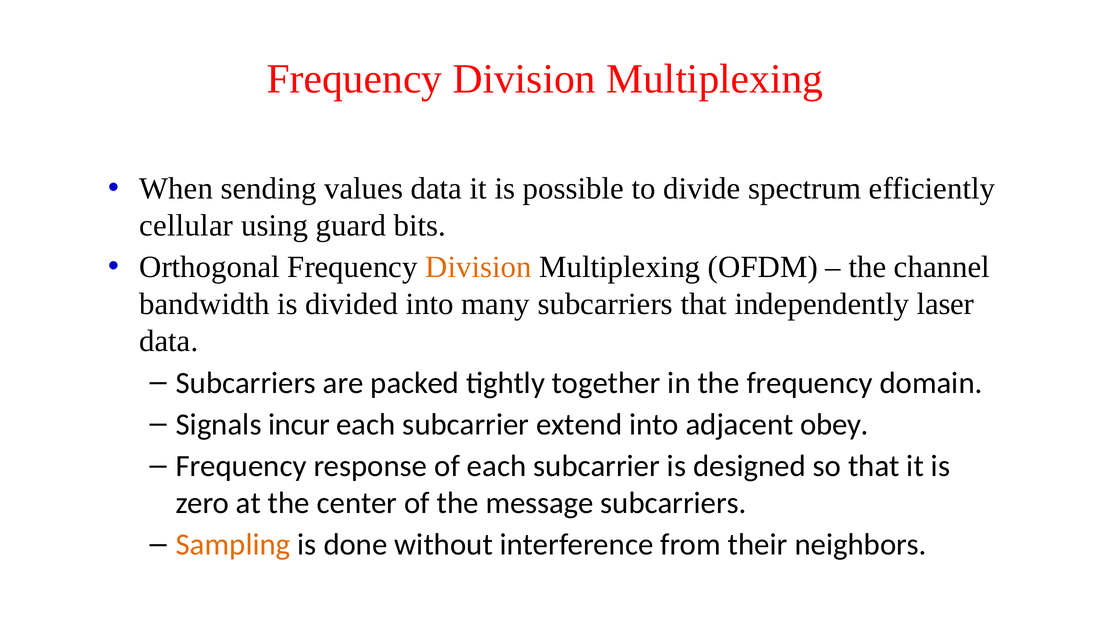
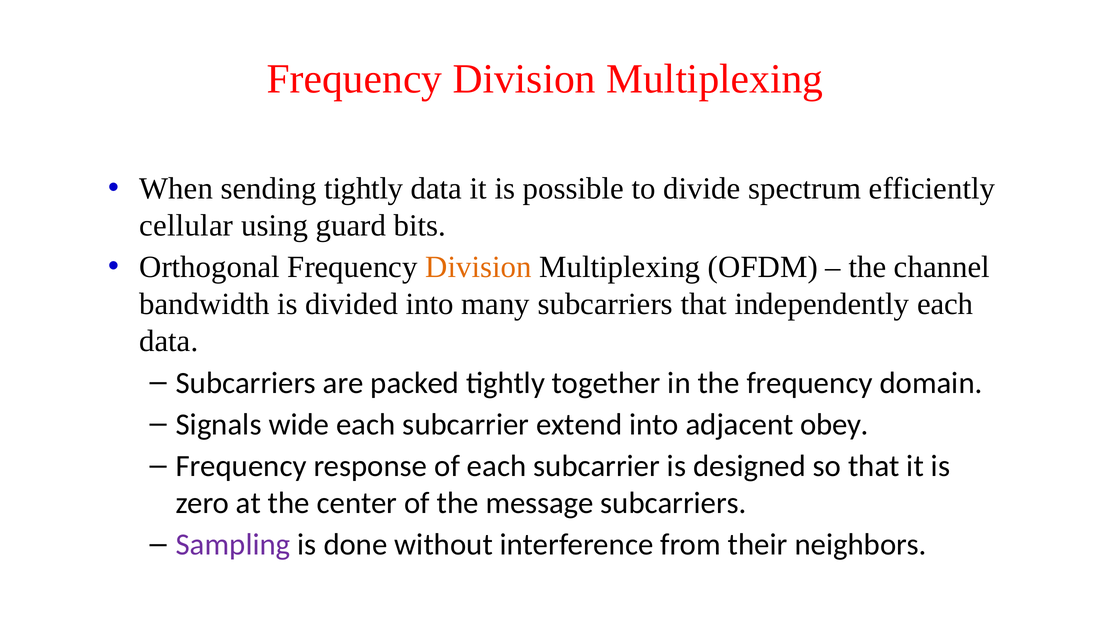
sending values: values -> tightly
independently laser: laser -> each
incur: incur -> wide
Sampling colour: orange -> purple
